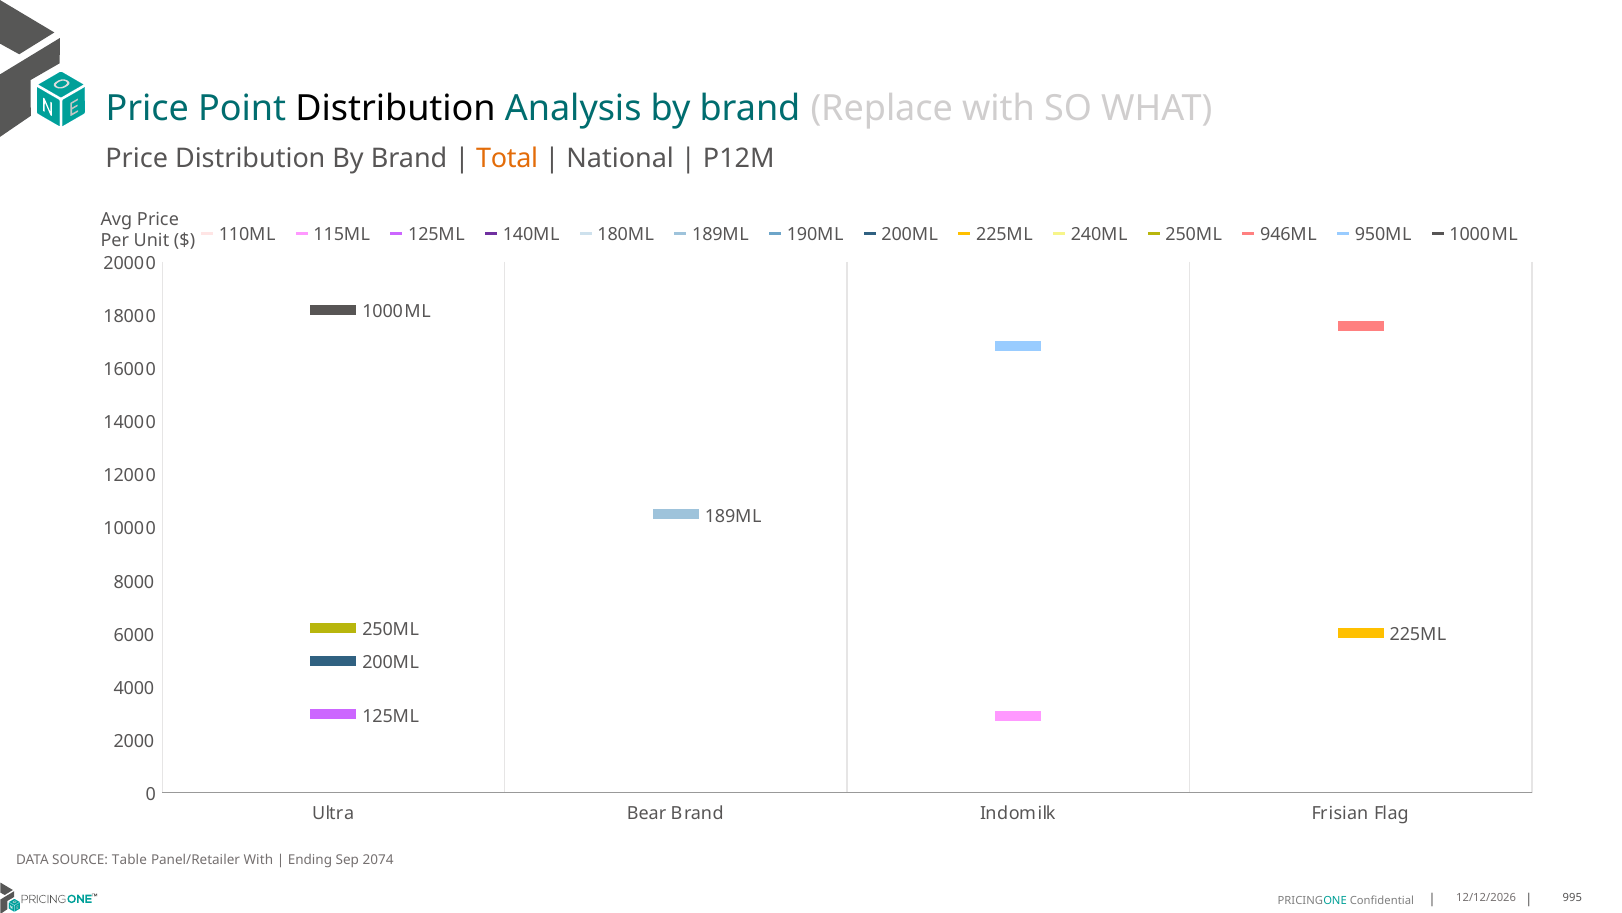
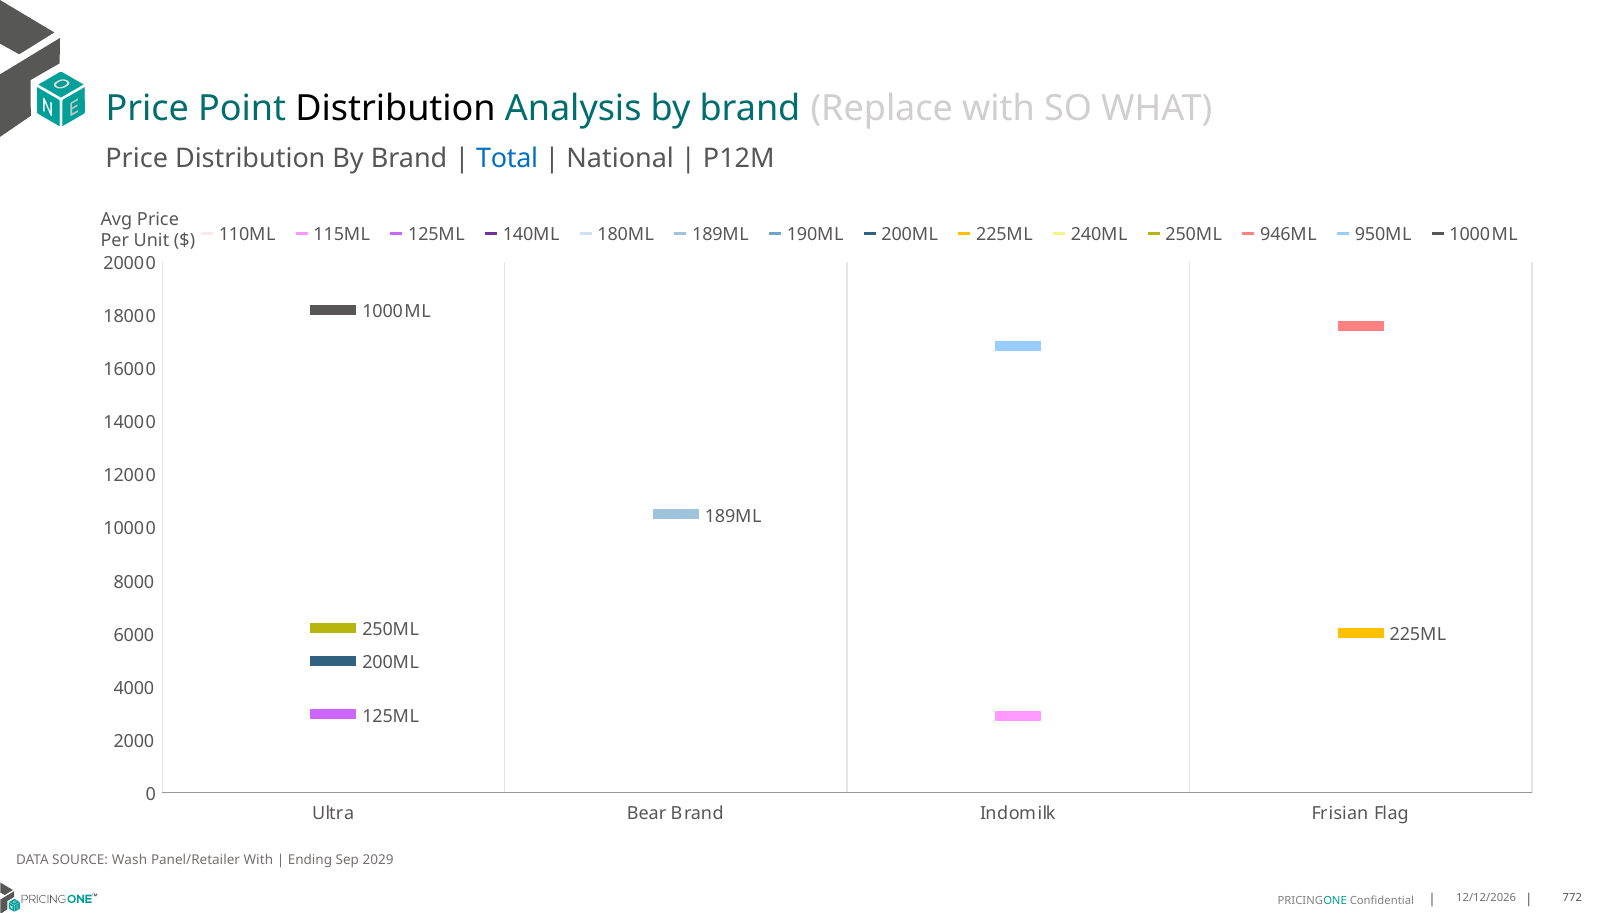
Total colour: orange -> blue
Table: Table -> Wash
2074: 2074 -> 2029
995: 995 -> 772
